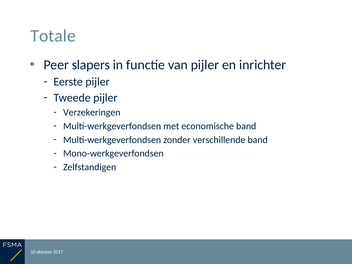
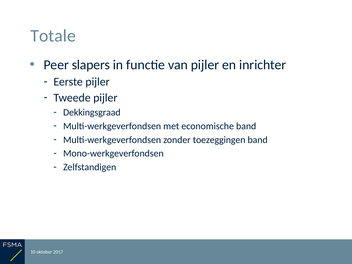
Verzekeringen: Verzekeringen -> Dekkingsgraad
verschillende: verschillende -> toezeggingen
